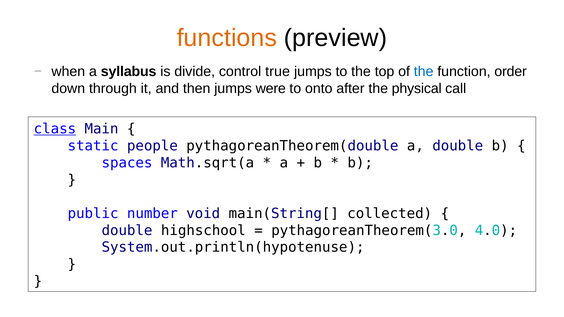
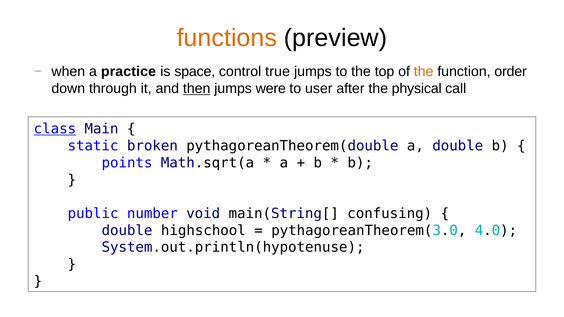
syllabus: syllabus -> practice
divide: divide -> space
the at (424, 72) colour: blue -> orange
then underline: none -> present
onto: onto -> user
people: people -> broken
spaces: spaces -> points
collected: collected -> confusing
